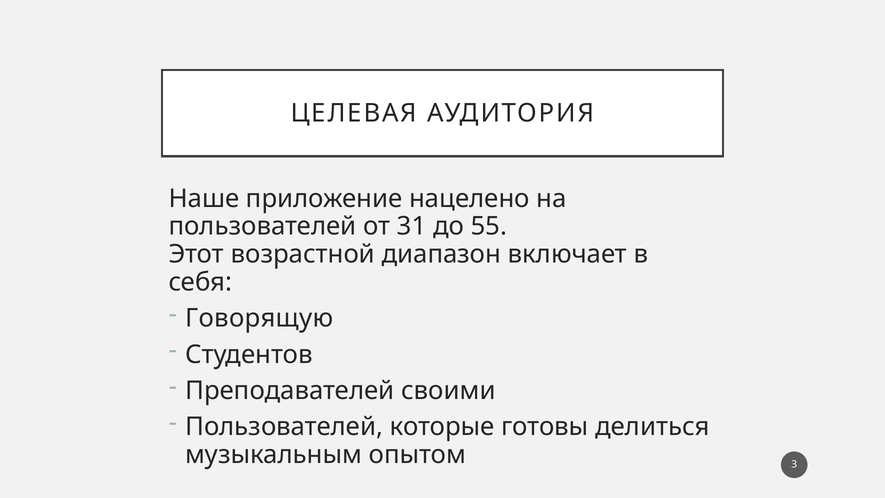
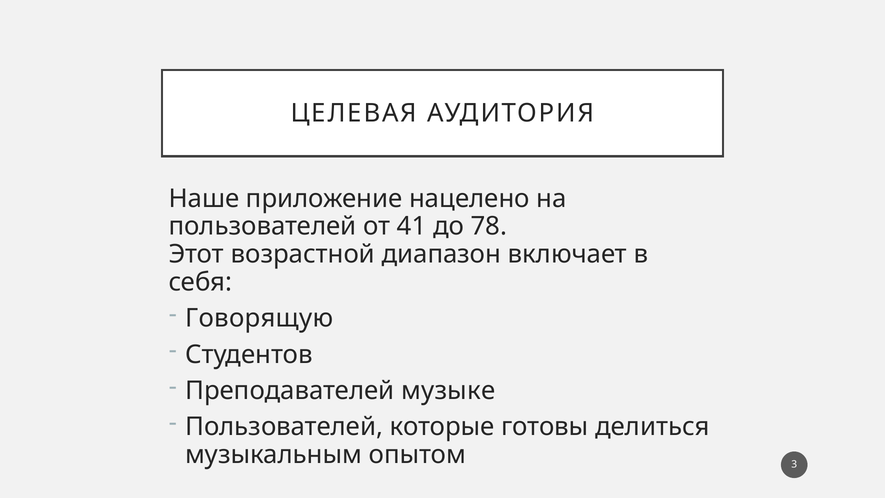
31: 31 -> 41
55: 55 -> 78
своими: своими -> музыке
